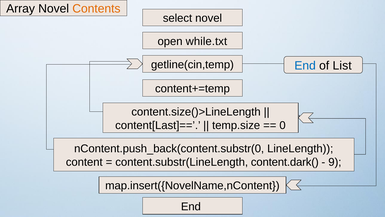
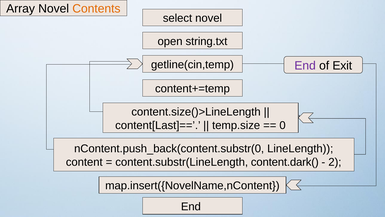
while.txt: while.txt -> string.txt
End at (305, 66) colour: blue -> purple
List: List -> Exit
9: 9 -> 2
